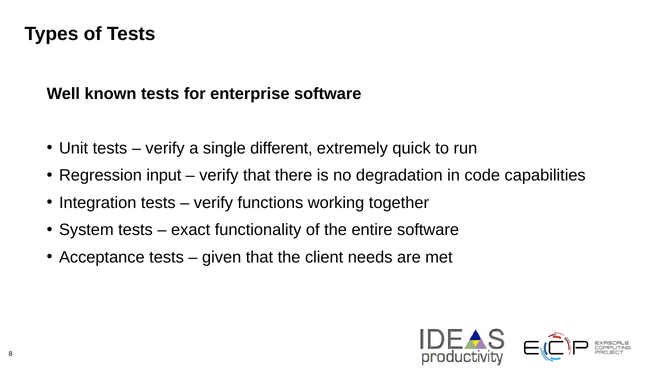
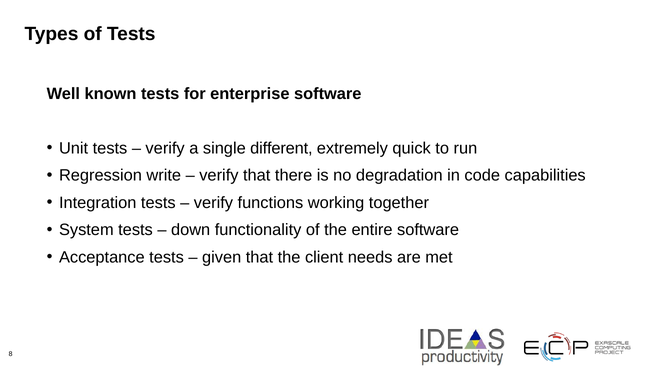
input: input -> write
exact: exact -> down
